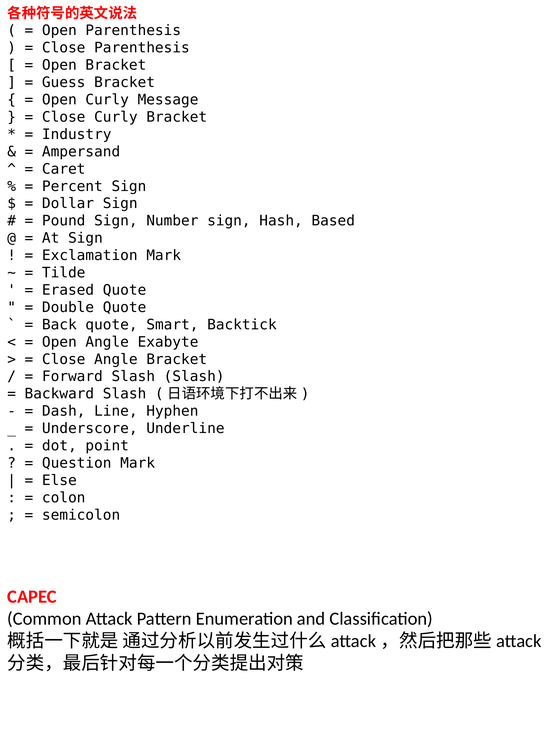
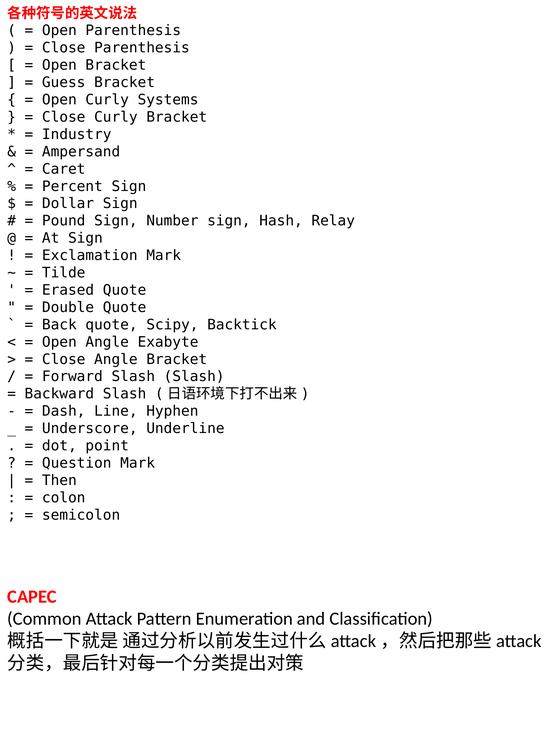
Message: Message -> Systems
Based: Based -> Relay
Smart: Smart -> Scipy
Else: Else -> Then
